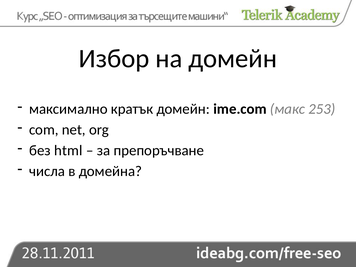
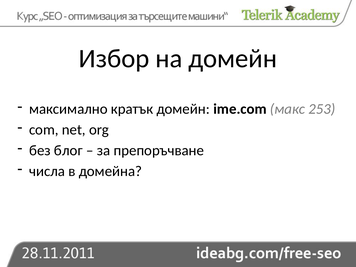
html: html -> блог
